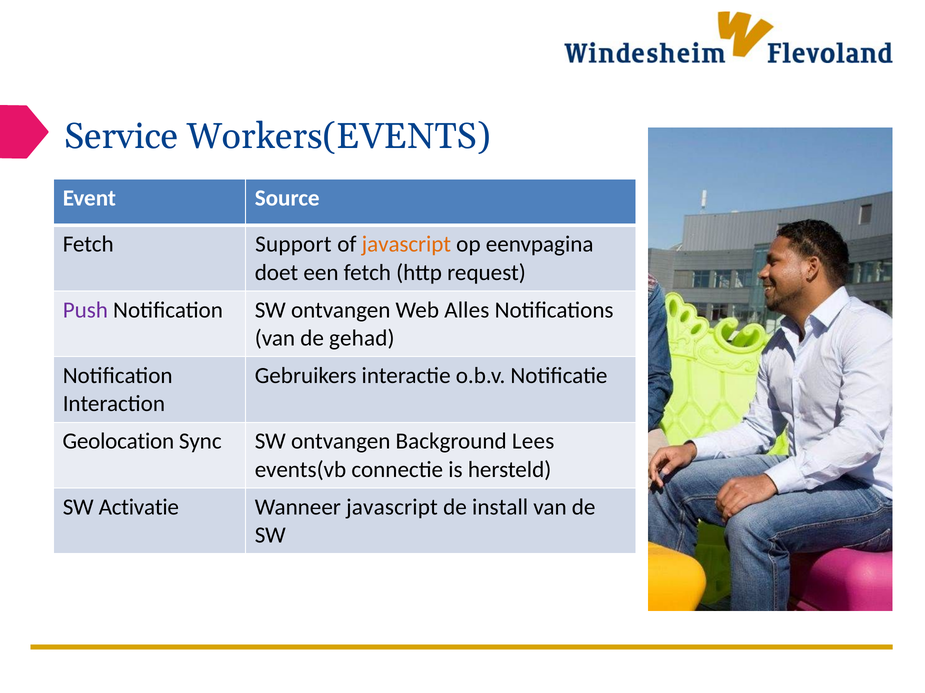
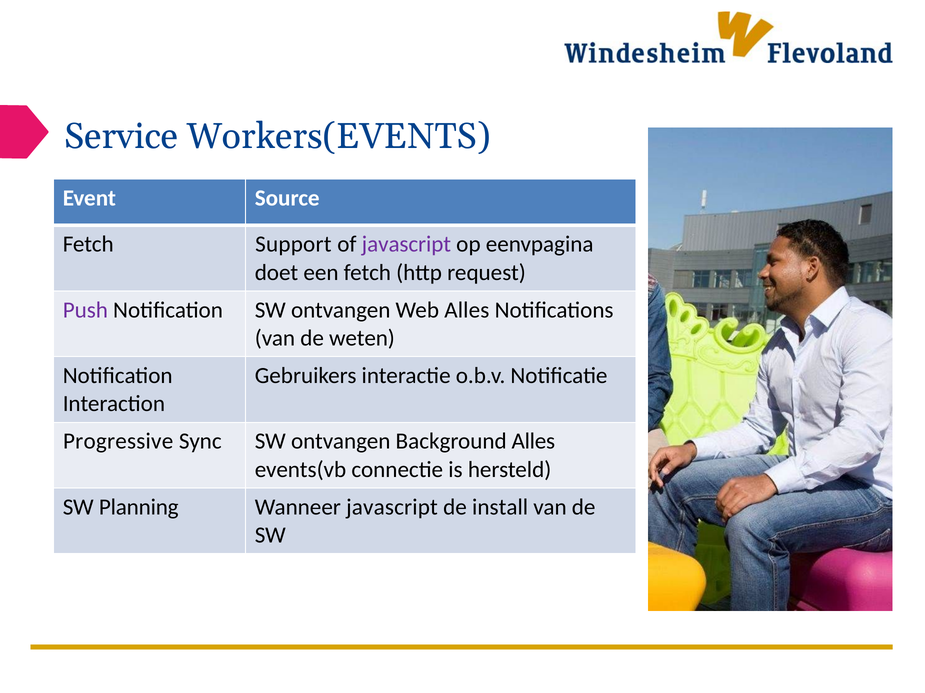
javascript at (406, 245) colour: orange -> purple
gehad: gehad -> weten
Geolocation: Geolocation -> Progressive
Background Lees: Lees -> Alles
Activatie: Activatie -> Planning
